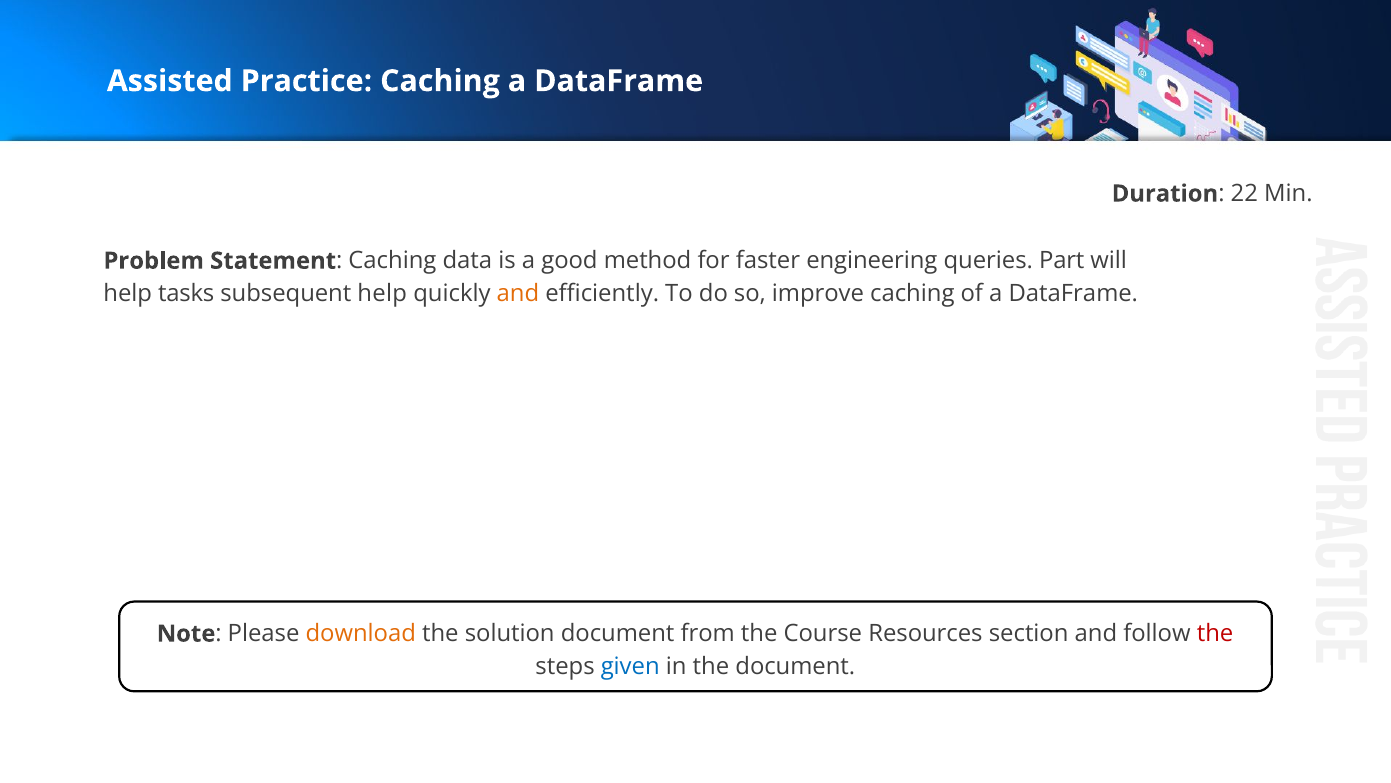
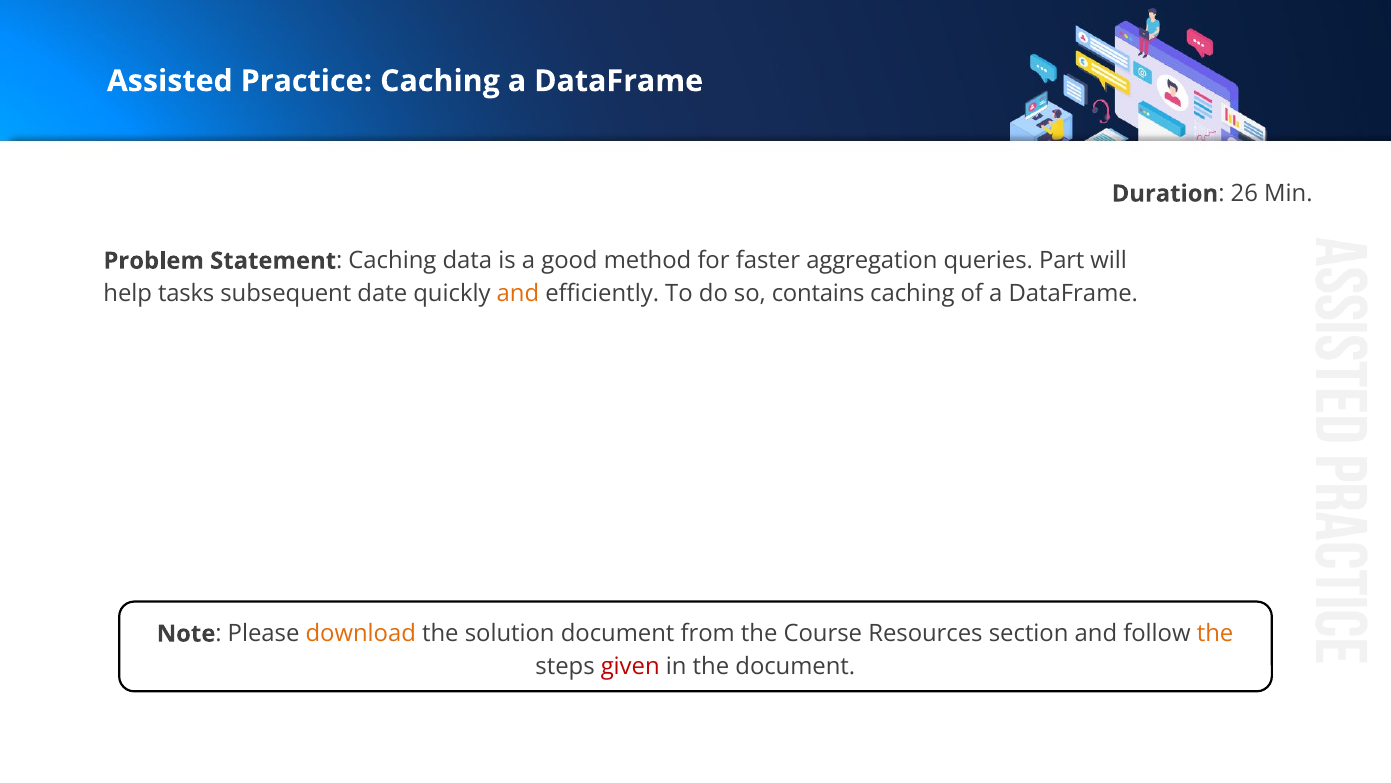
22: 22 -> 26
engineering: engineering -> aggregation
subsequent help: help -> date
improve: improve -> contains
the at (1215, 633) colour: red -> orange
given colour: blue -> red
